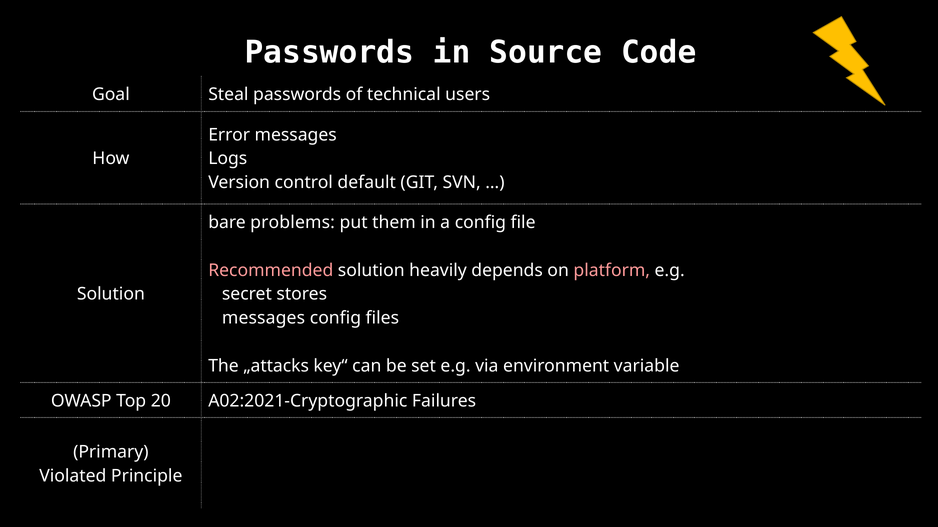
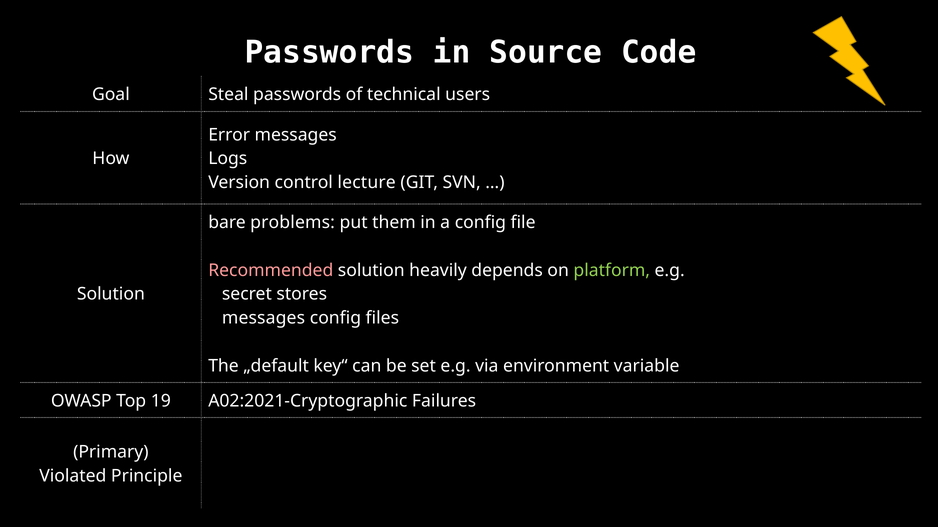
default: default -> lecture
platform colour: pink -> light green
„attacks: „attacks -> „default
20: 20 -> 19
